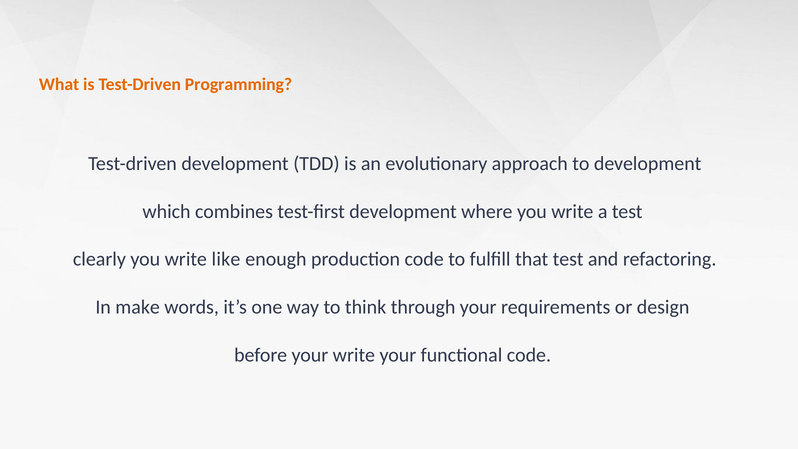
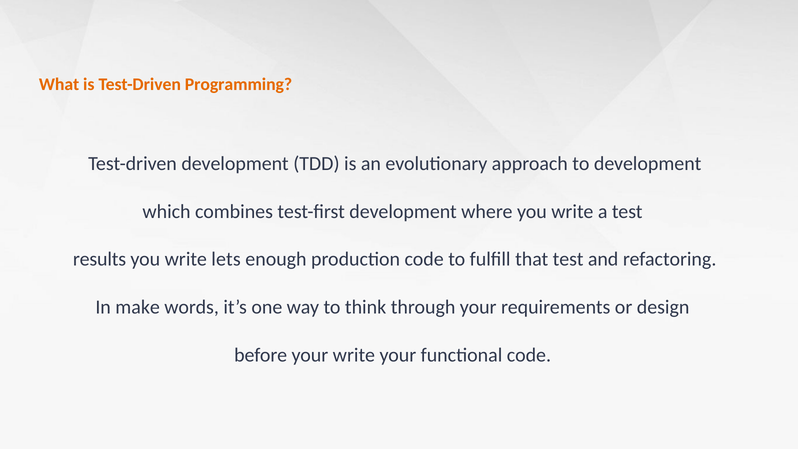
clearly: clearly -> results
like: like -> lets
